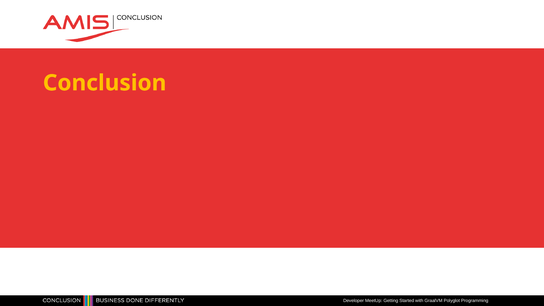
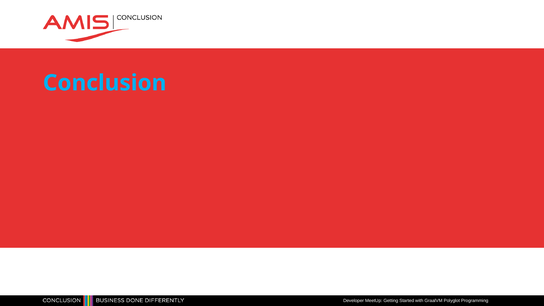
Conclusion colour: yellow -> light blue
